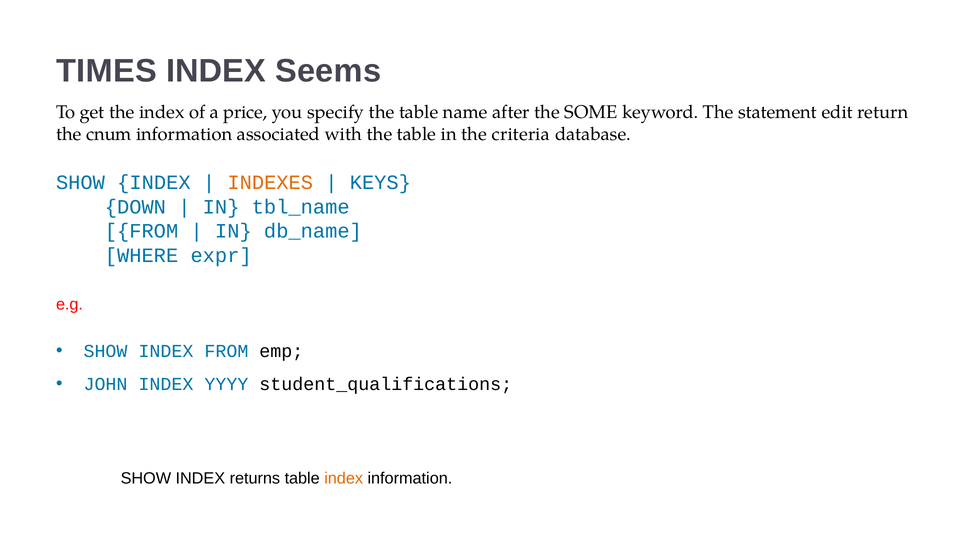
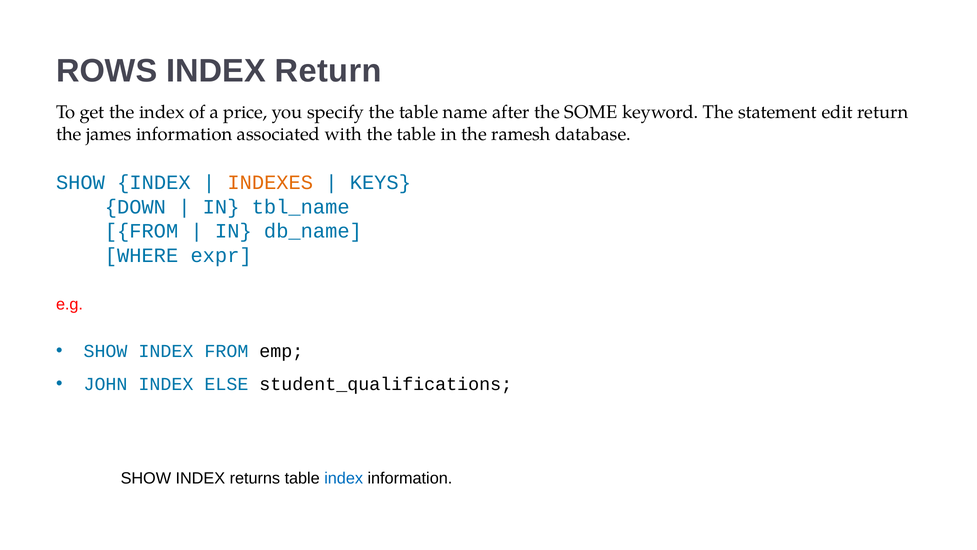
TIMES: TIMES -> ROWS
INDEX Seems: Seems -> Return
cnum: cnum -> james
criteria: criteria -> ramesh
YYYY: YYYY -> ELSE
index at (344, 478) colour: orange -> blue
